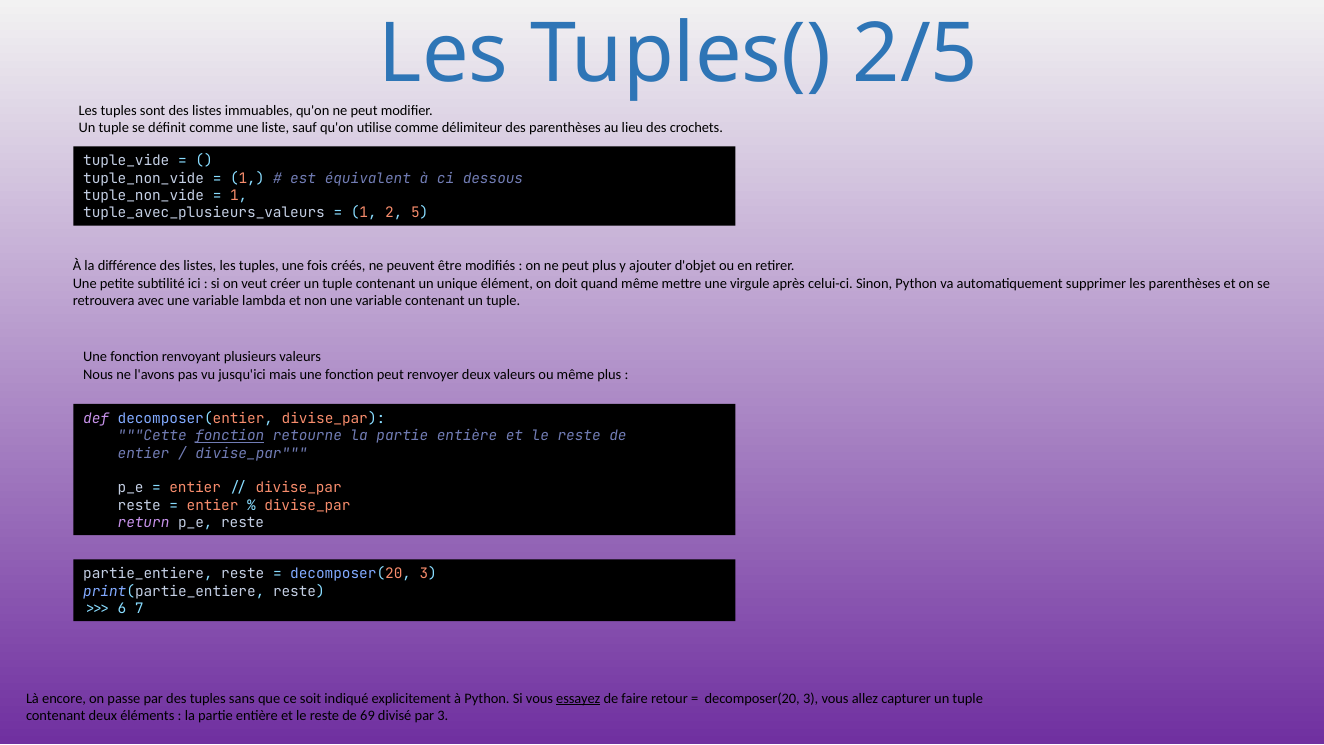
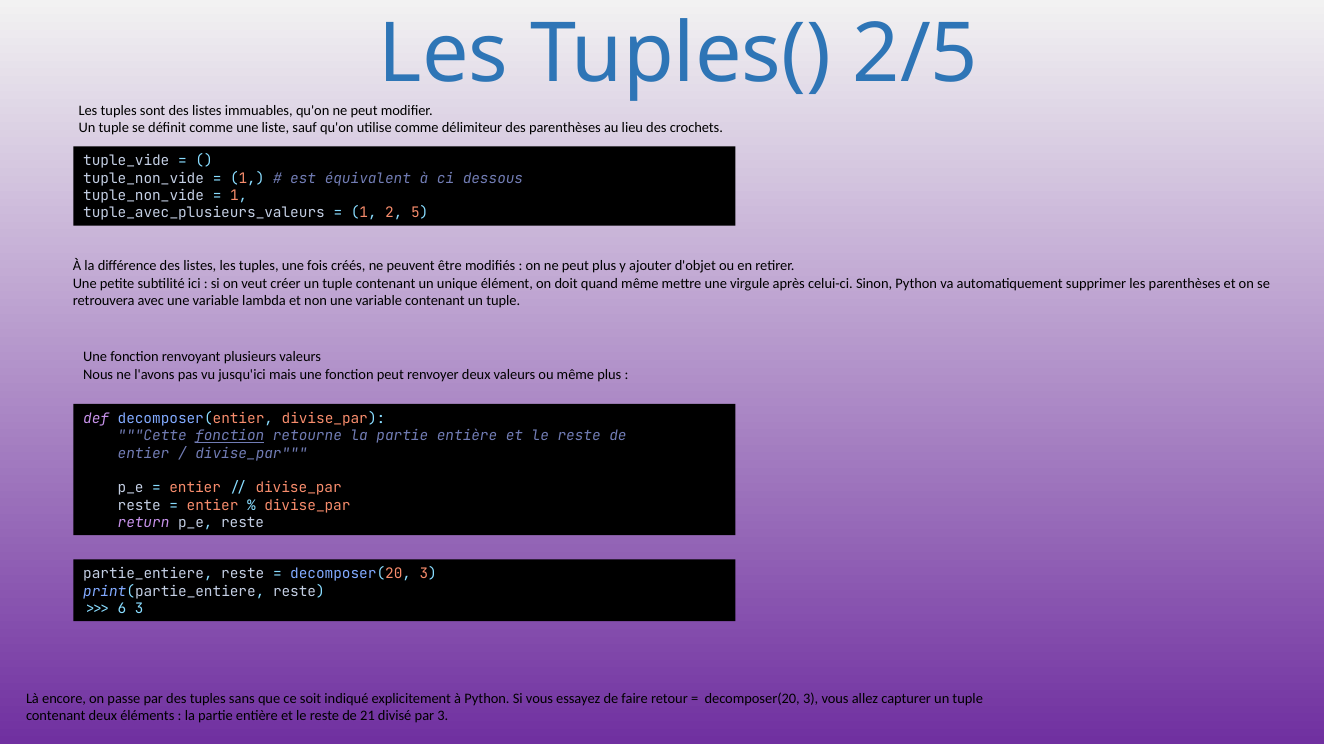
6 7: 7 -> 3
essayez underline: present -> none
69: 69 -> 21
